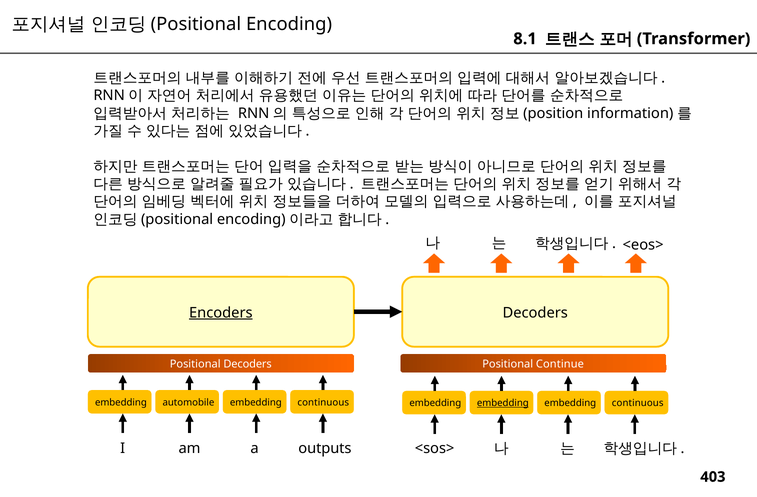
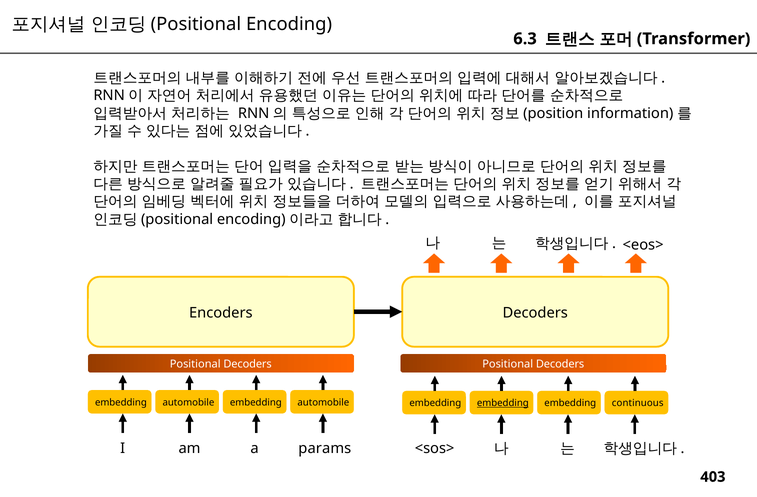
8.1: 8.1 -> 6.3
Encoders underline: present -> none
Continue at (560, 364): Continue -> Decoders
continuous at (323, 403): continuous -> automobile
outputs: outputs -> params
